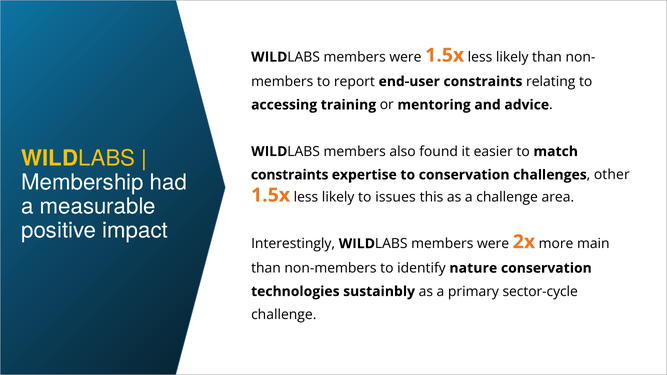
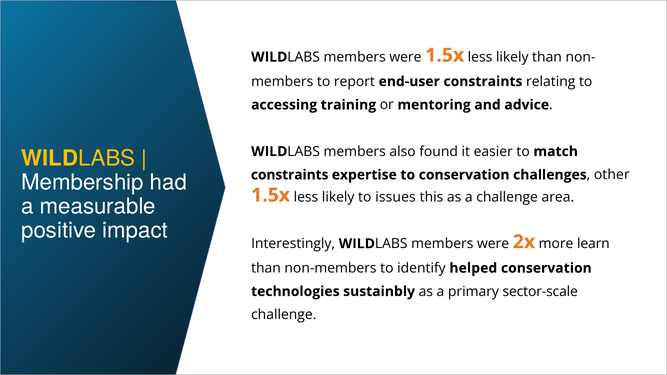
main: main -> learn
nature: nature -> helped
sector-cycle: sector-cycle -> sector-scale
